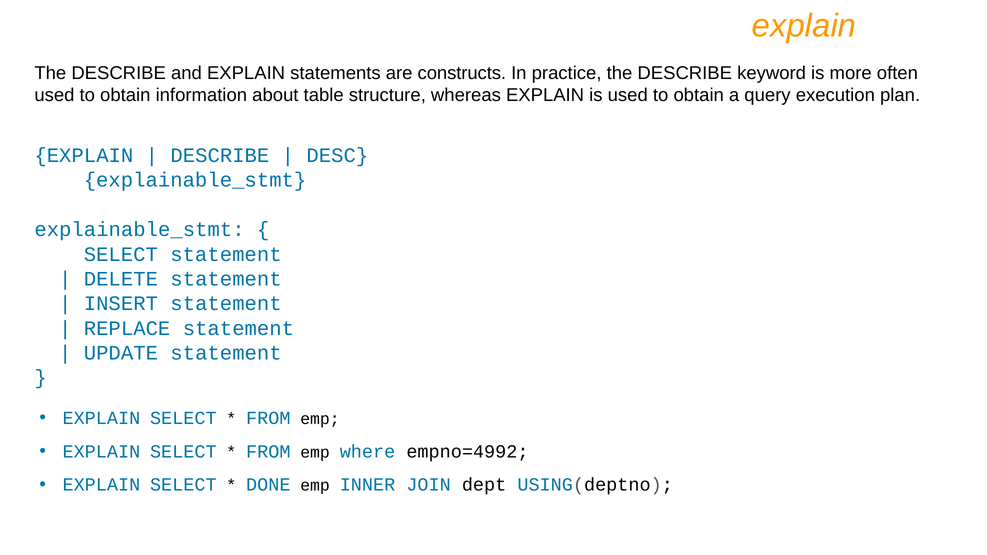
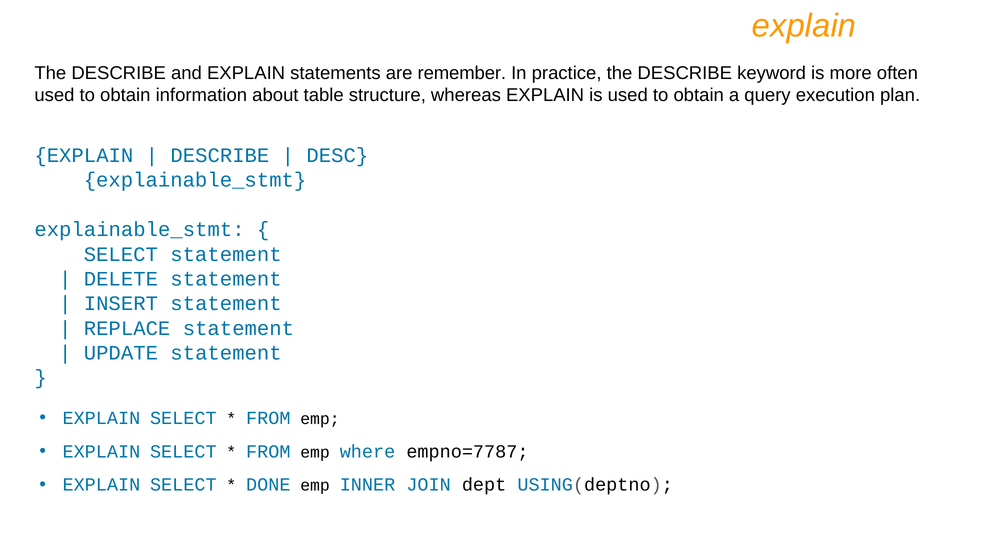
constructs: constructs -> remember
empno=4992: empno=4992 -> empno=7787
